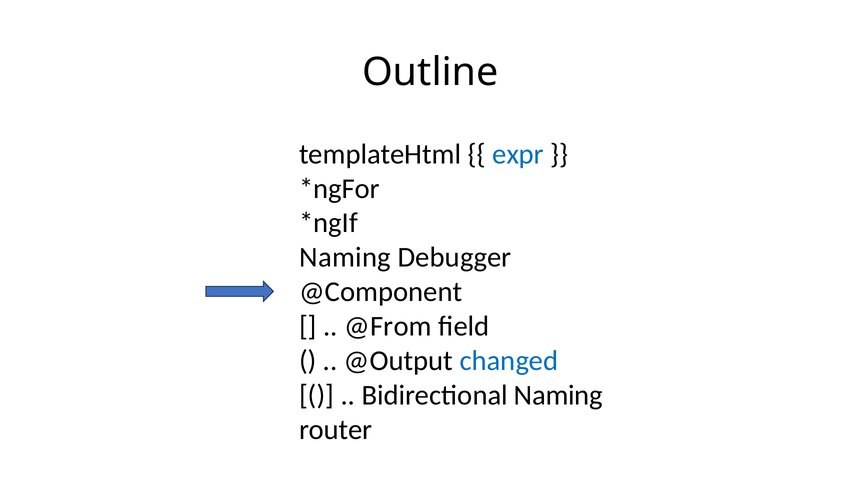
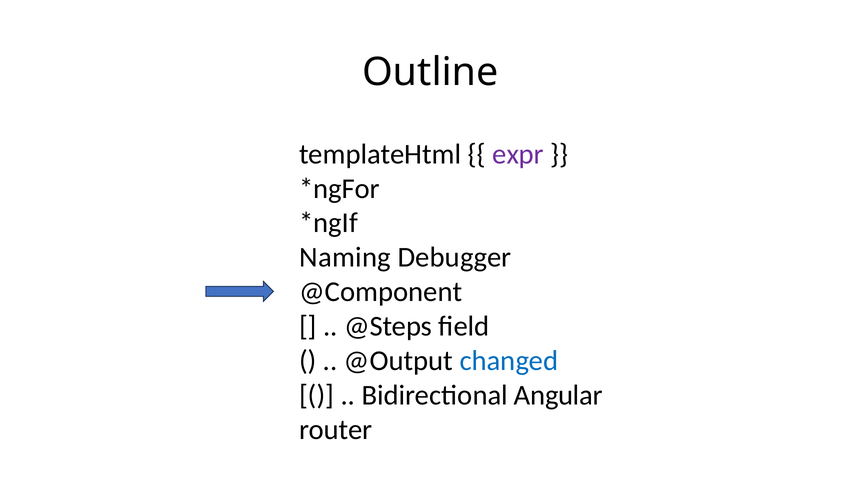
expr colour: blue -> purple
@From: @From -> @Steps
Bidirectional Naming: Naming -> Angular
